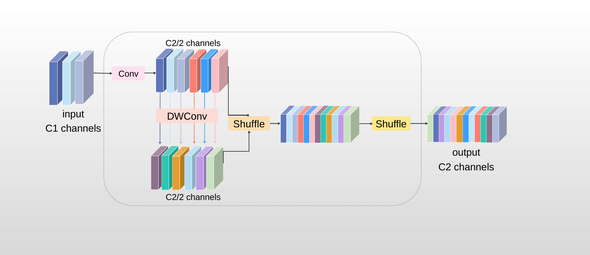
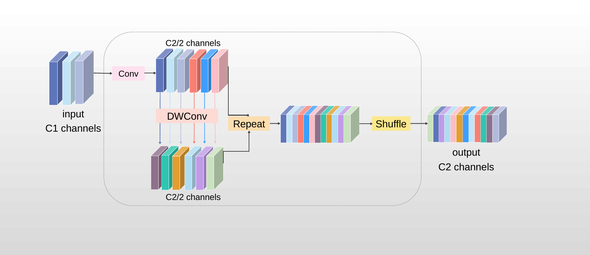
Shuffle at (249, 124): Shuffle -> Repeat
